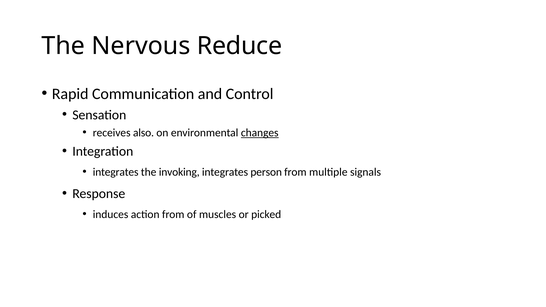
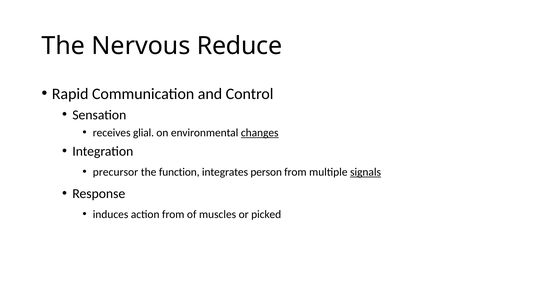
also: also -> glial
integrates at (116, 172): integrates -> precursor
invoking: invoking -> function
signals underline: none -> present
